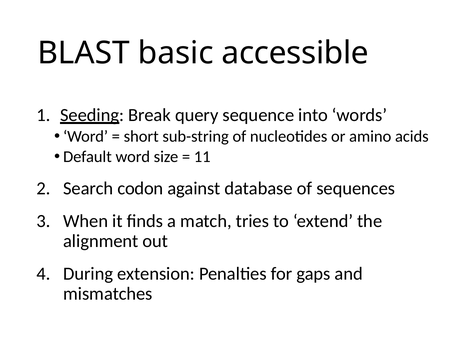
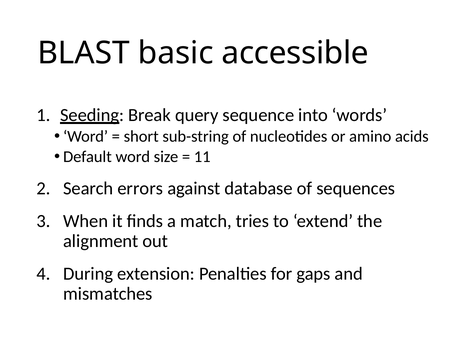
codon: codon -> errors
